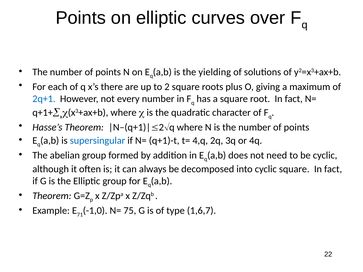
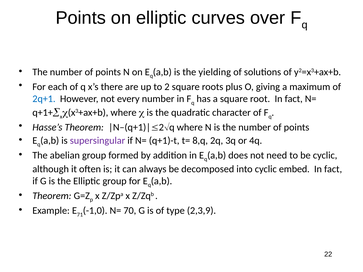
supersingular colour: blue -> purple
4,q: 4,q -> 8,q
cyclic square: square -> embed
75: 75 -> 70
1,6,7: 1,6,7 -> 2,3,9
